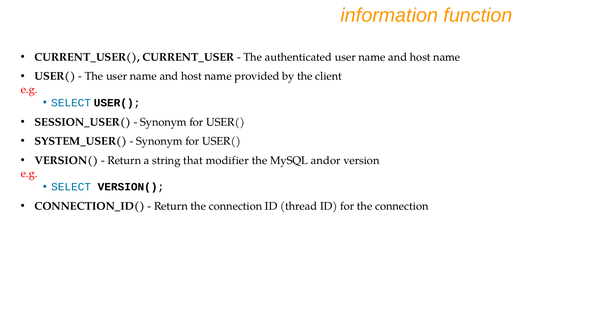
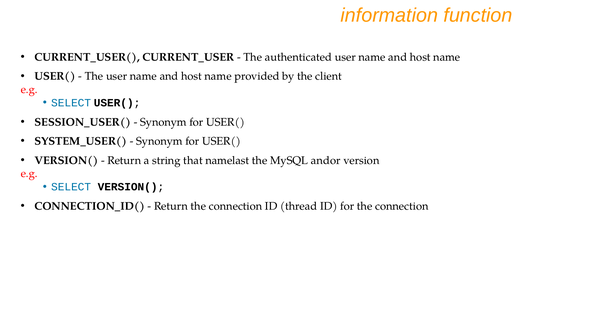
modifier: modifier -> namelast
